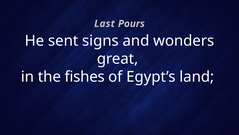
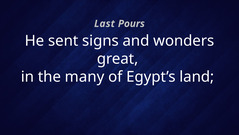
fishes: fishes -> many
